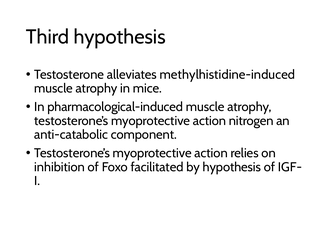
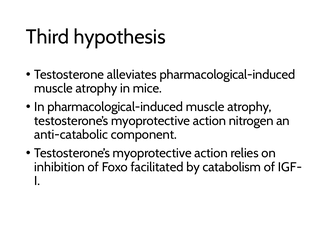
alleviates methylhistidine-induced: methylhistidine-induced -> pharmacological-induced
by hypothesis: hypothesis -> catabolism
